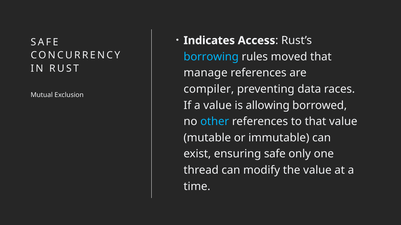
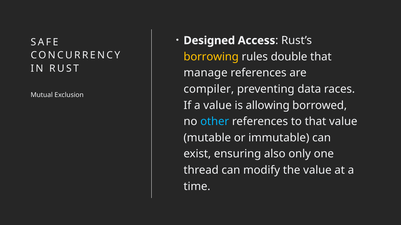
Indicates: Indicates -> Designed
borrowing colour: light blue -> yellow
moved: moved -> double
ensuring safe: safe -> also
